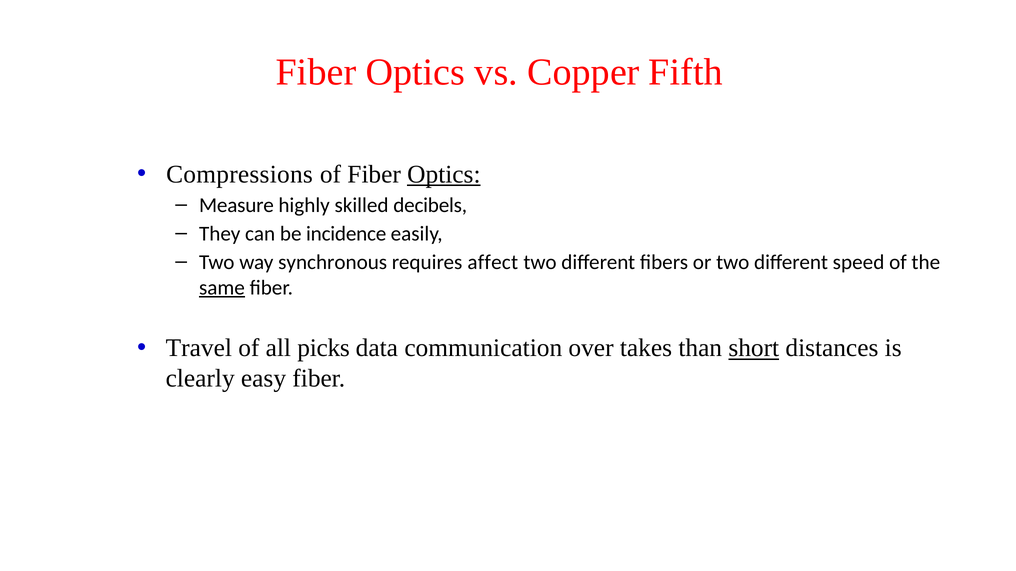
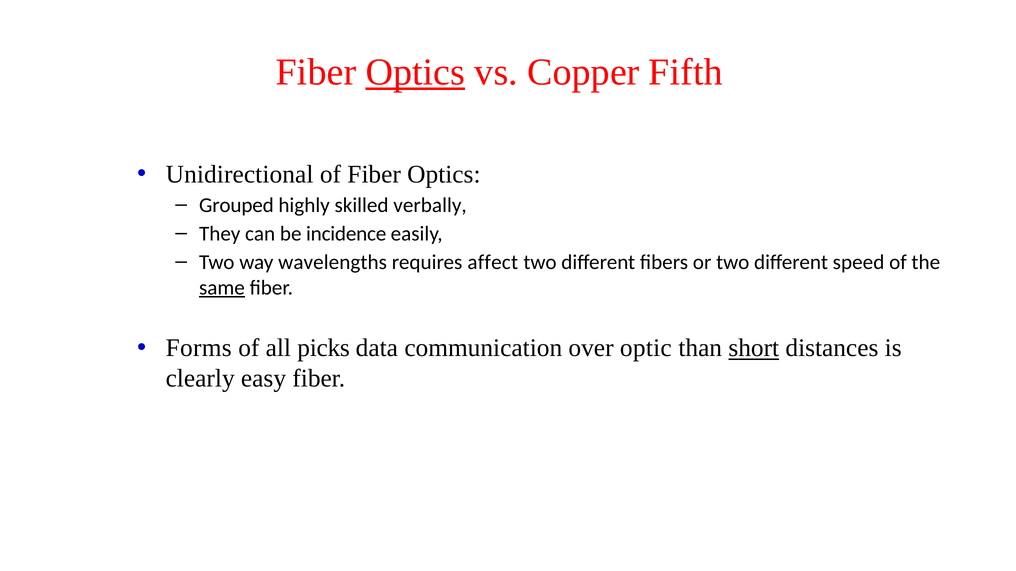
Optics at (415, 73) underline: none -> present
Compressions: Compressions -> Unidirectional
Optics at (444, 175) underline: present -> none
Measure: Measure -> Grouped
decibels: decibels -> verbally
synchronous: synchronous -> wavelengths
Travel: Travel -> Forms
takes: takes -> optic
